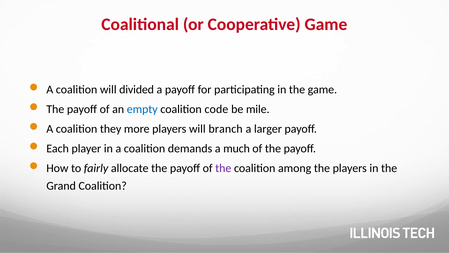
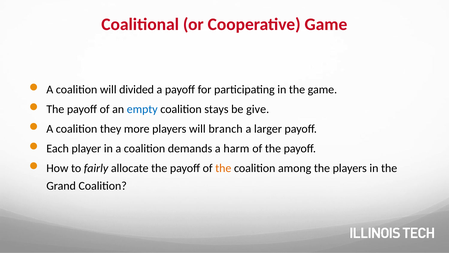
code: code -> stays
mile: mile -> give
much: much -> harm
the at (223, 168) colour: purple -> orange
